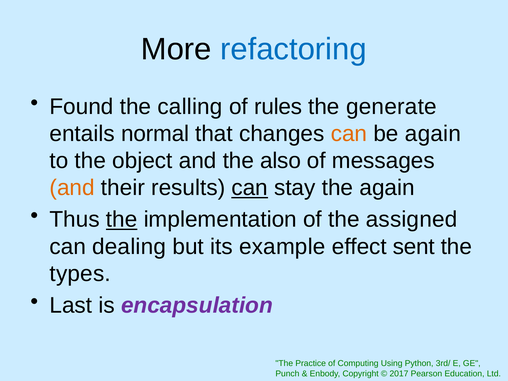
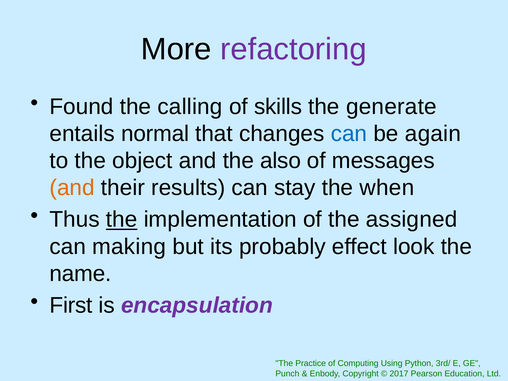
refactoring colour: blue -> purple
rules: rules -> skills
can at (349, 134) colour: orange -> blue
can at (250, 188) underline: present -> none
the again: again -> when
dealing: dealing -> making
example: example -> probably
sent: sent -> look
types: types -> name
Last: Last -> First
